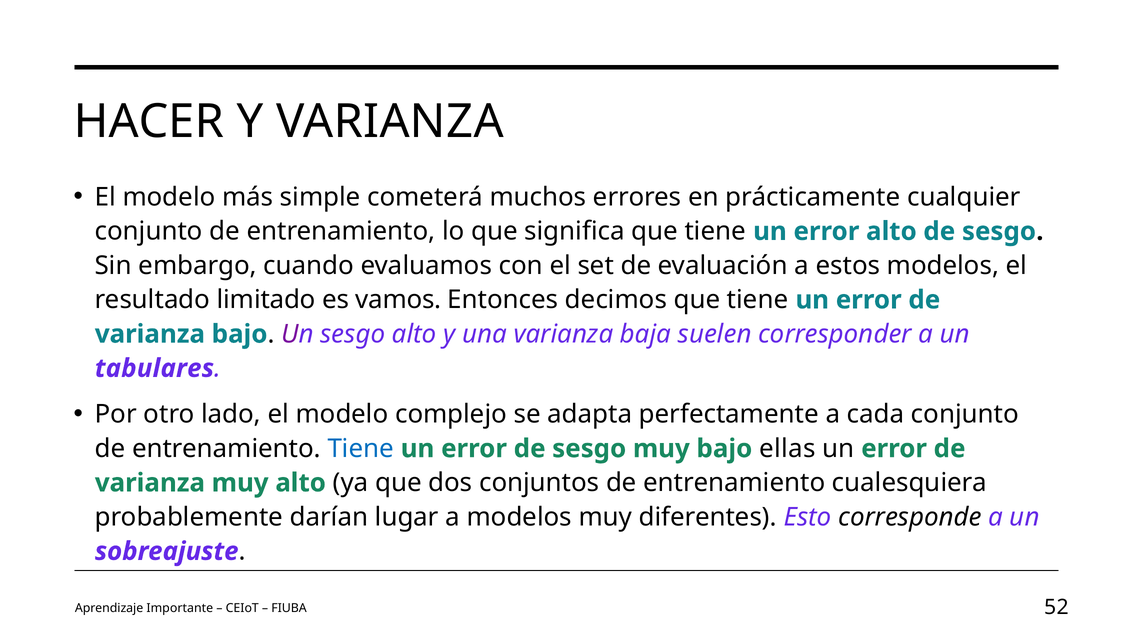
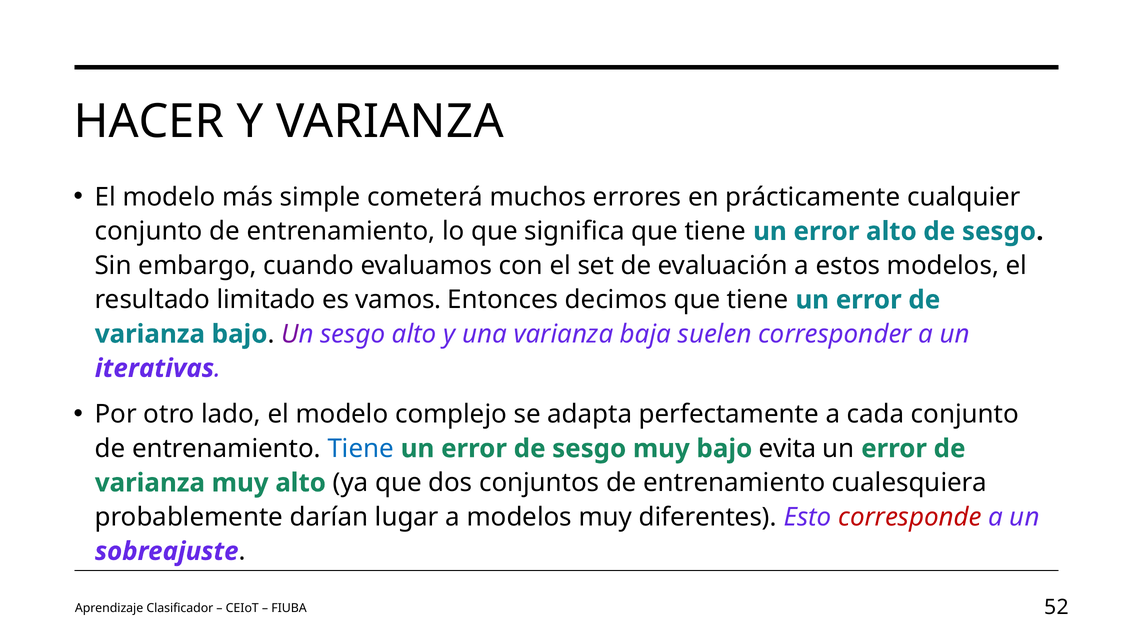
tabulares: tabulares -> iterativas
ellas: ellas -> evita
corresponde colour: black -> red
Importante: Importante -> Clasificador
